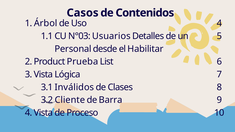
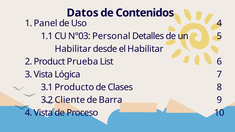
Casos: Casos -> Datos
Árbol: Árbol -> Panel
Usuarios: Usuarios -> Personal
Personal at (73, 49): Personal -> Habilitar
Inválidos: Inválidos -> Producto
